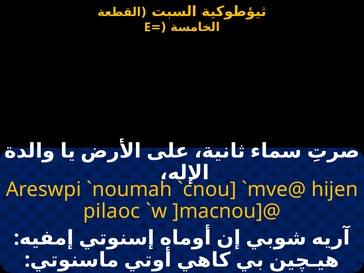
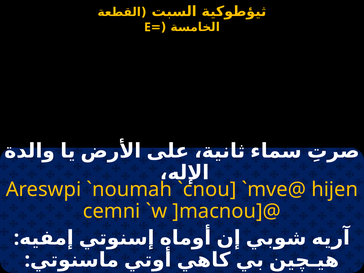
pilaoc: pilaoc -> cemni
